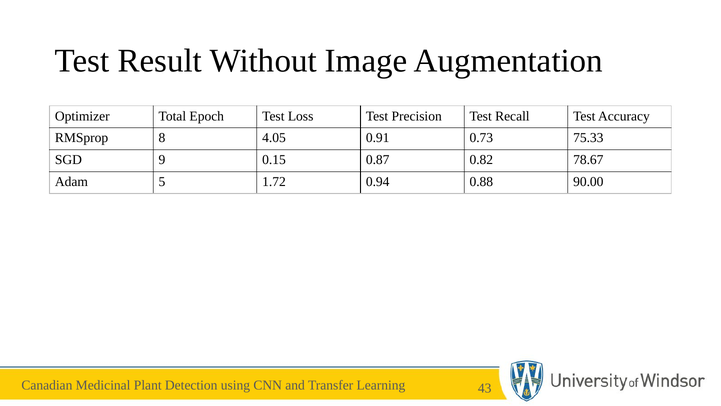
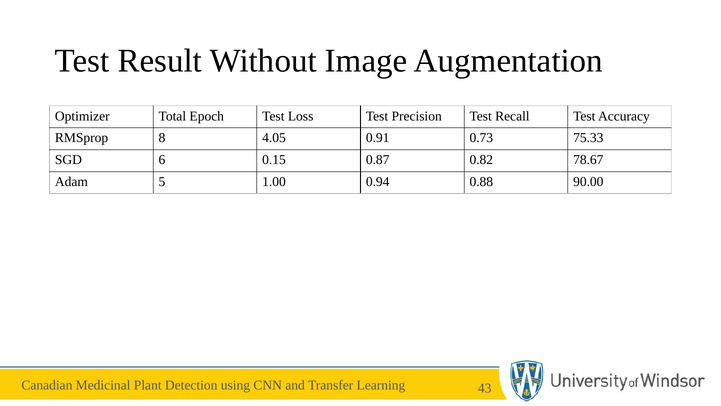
9: 9 -> 6
1.72: 1.72 -> 1.00
